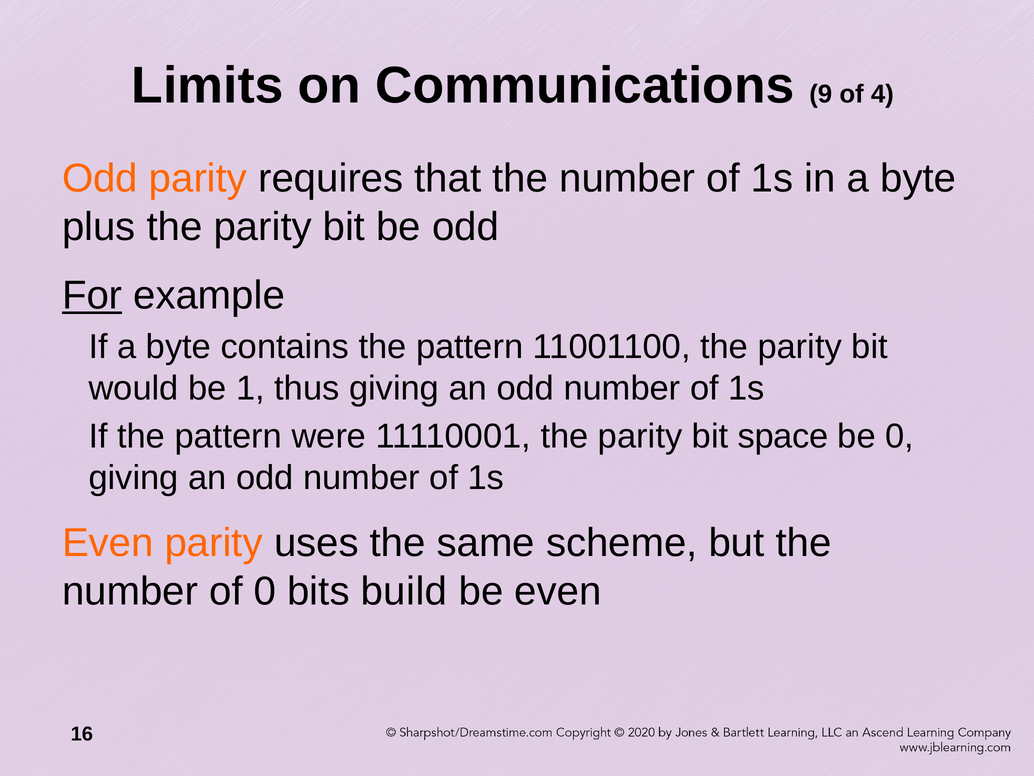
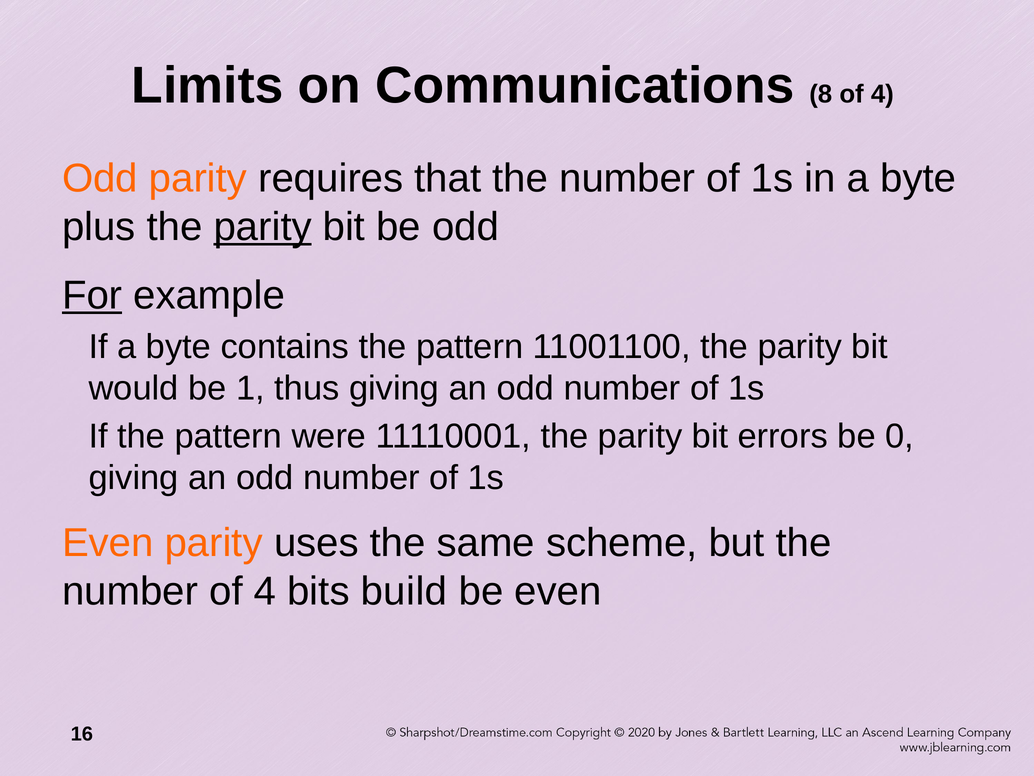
9: 9 -> 8
parity at (263, 227) underline: none -> present
space: space -> errors
number of 0: 0 -> 4
